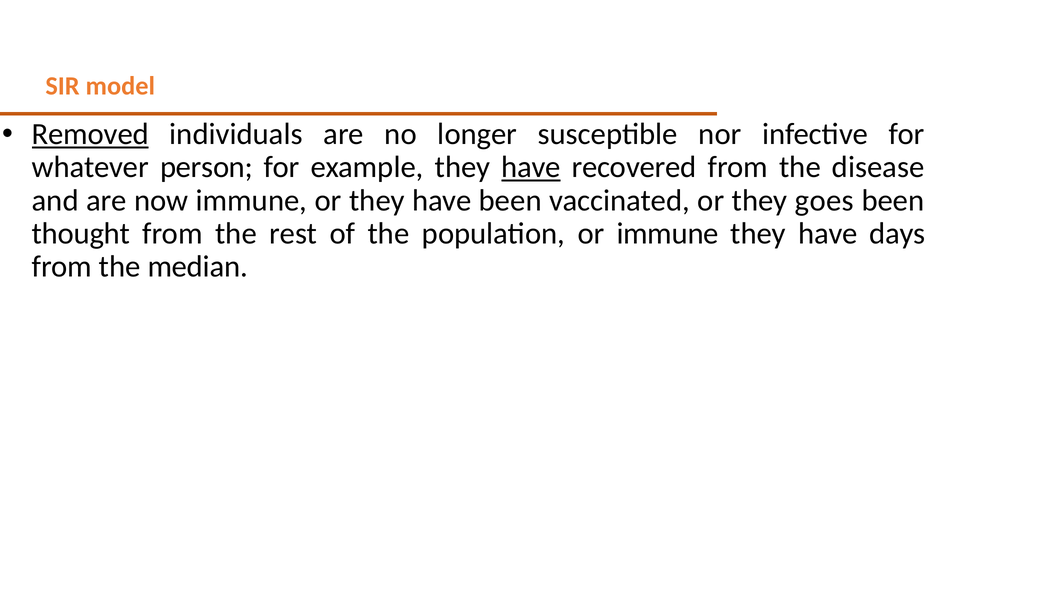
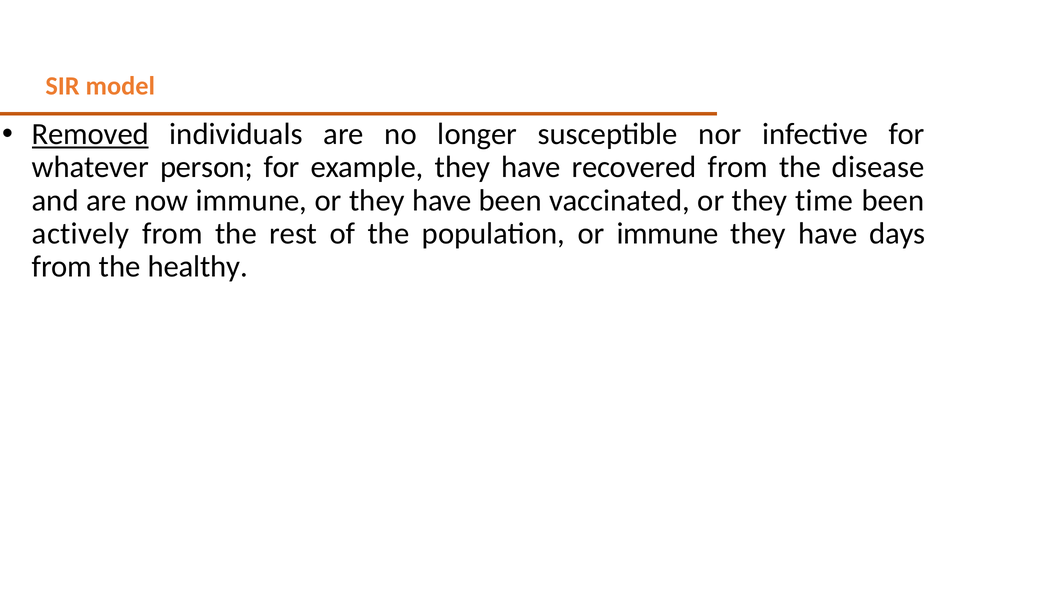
have at (531, 167) underline: present -> none
goes: goes -> time
thought: thought -> actively
median: median -> healthy
